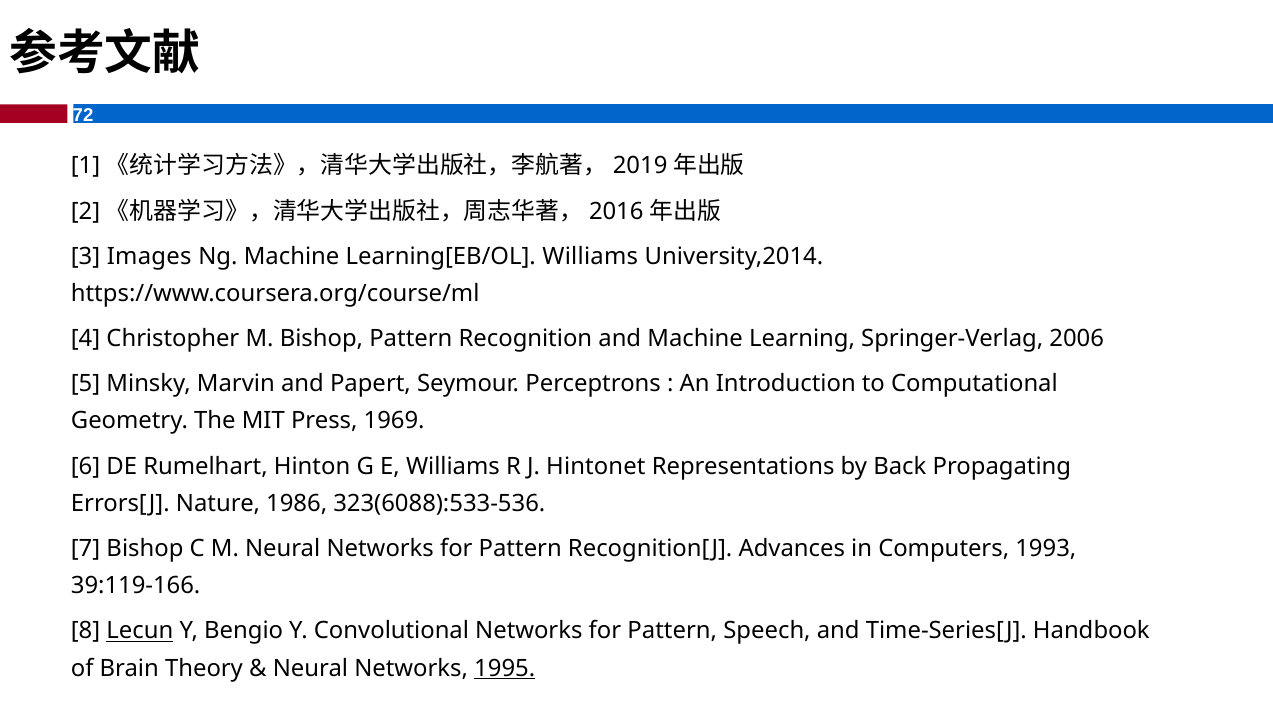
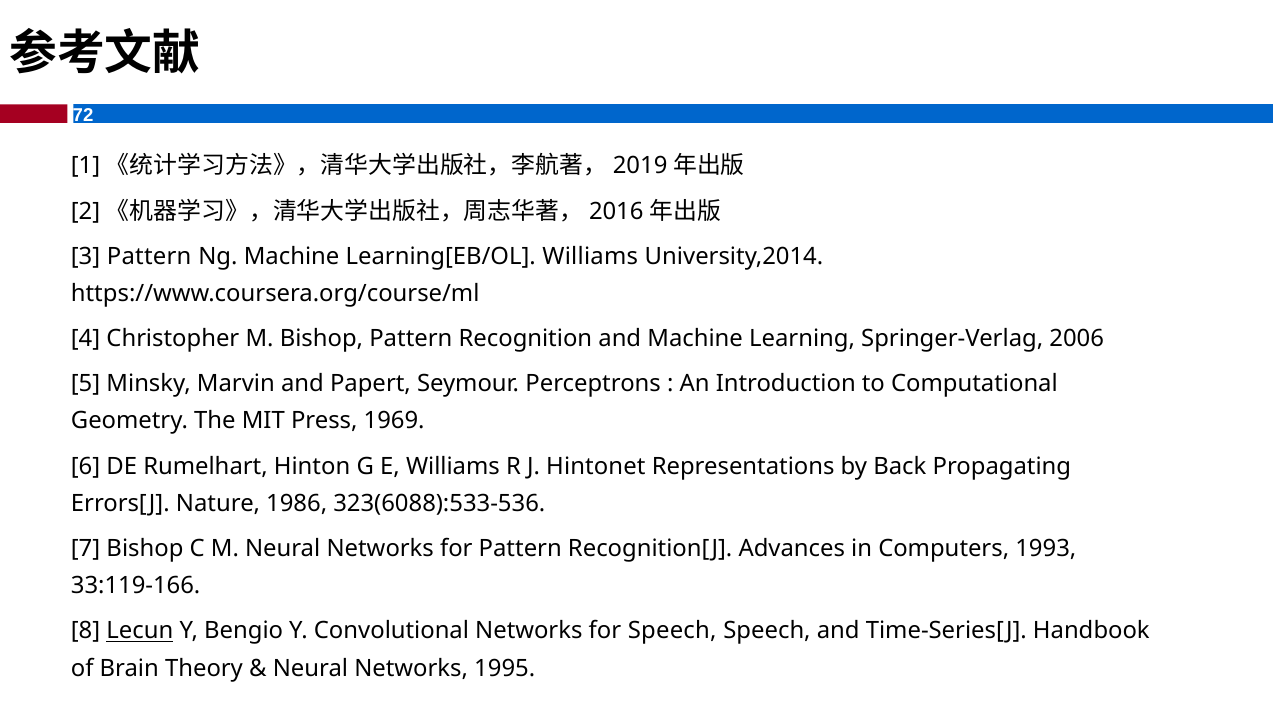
3 Images: Images -> Pattern
39:119-166: 39:119-166 -> 33:119-166
Convolutional Networks for Pattern: Pattern -> Speech
1995 underline: present -> none
